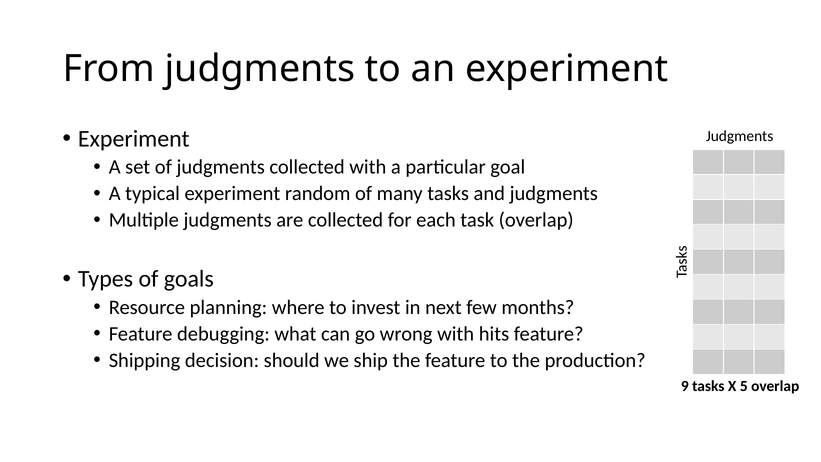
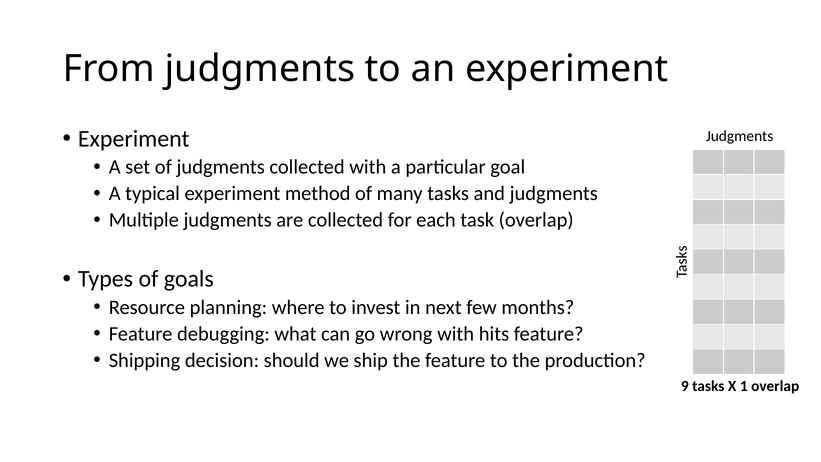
random: random -> method
5: 5 -> 1
